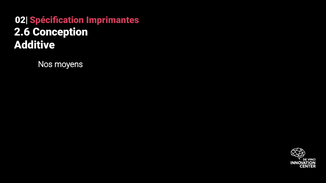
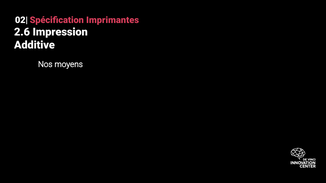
Conception: Conception -> Impression
